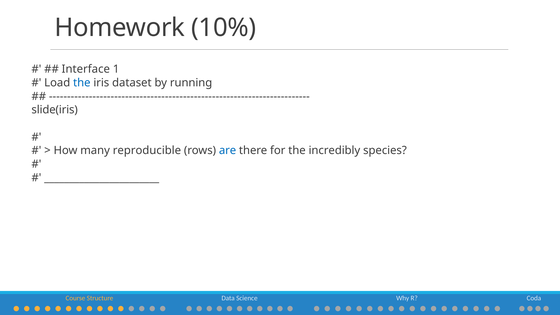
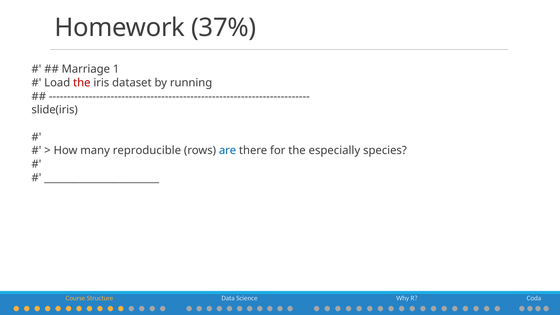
10%: 10% -> 37%
Interface: Interface -> Marriage
the at (82, 83) colour: blue -> red
incredibly: incredibly -> especially
